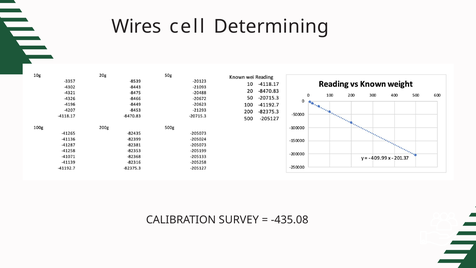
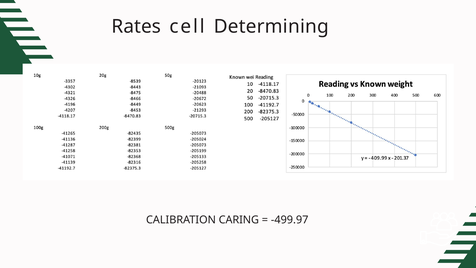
Wires: Wires -> Rates
SURVEY: SURVEY -> CARING
-435.08: -435.08 -> -499.97
